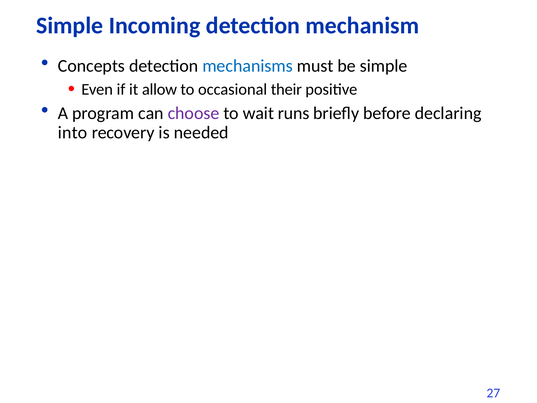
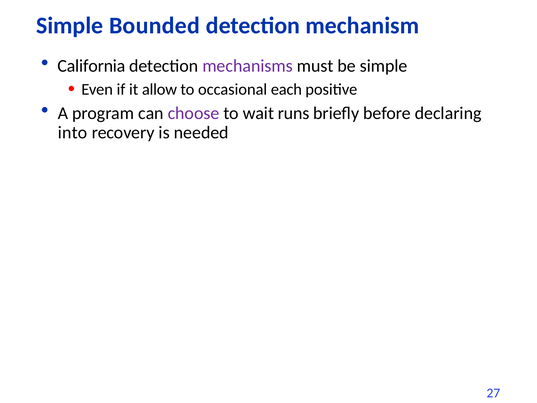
Incoming: Incoming -> Bounded
Concepts: Concepts -> California
mechanisms colour: blue -> purple
their: their -> each
